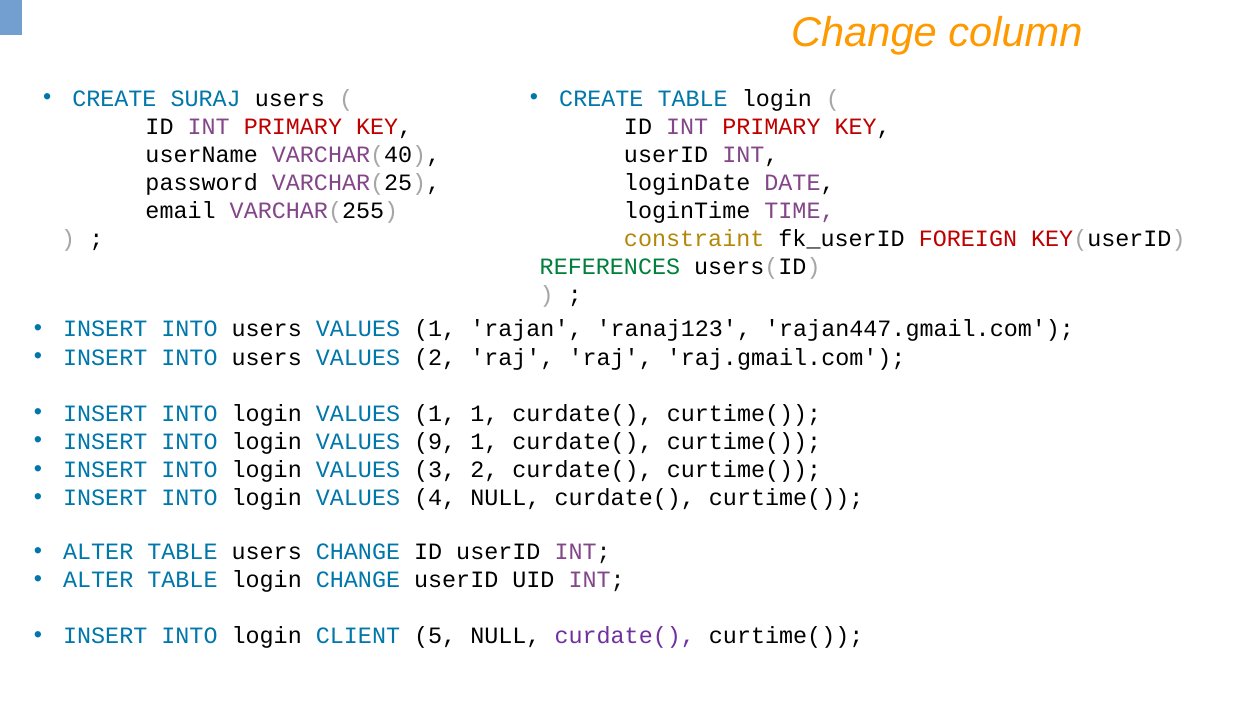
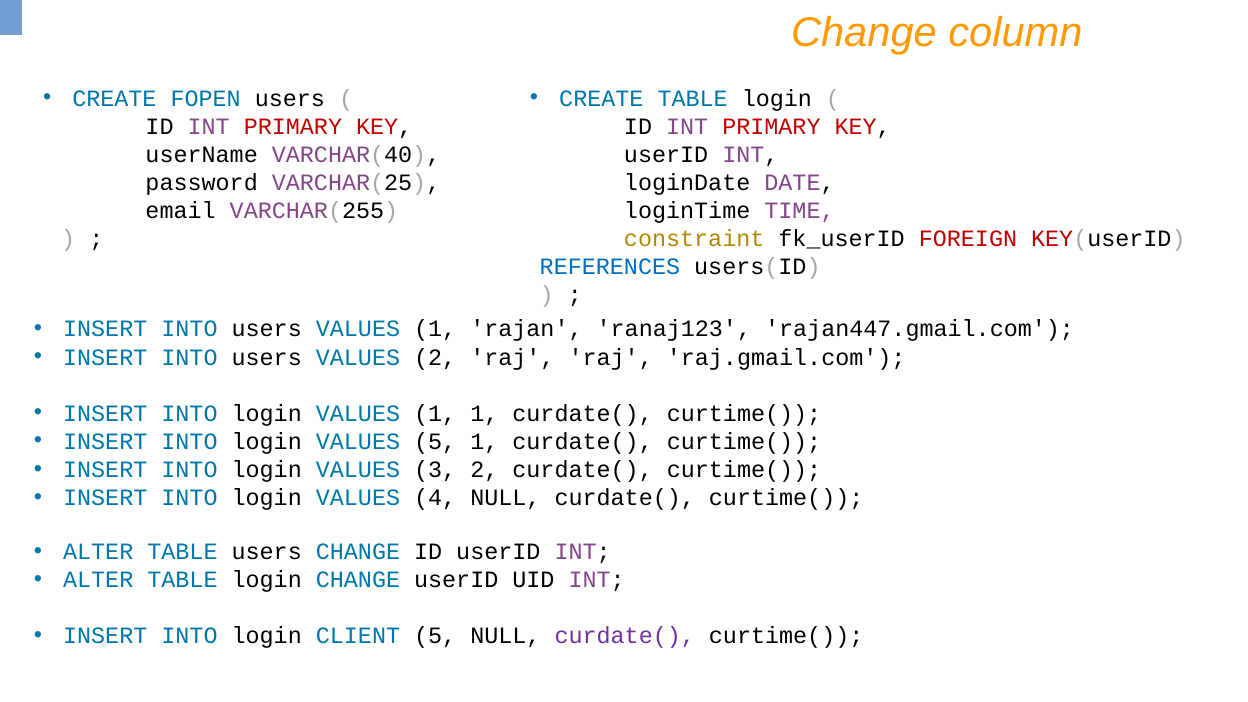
SURAJ: SURAJ -> FOPEN
REFERENCES colour: green -> blue
VALUES 9: 9 -> 5
